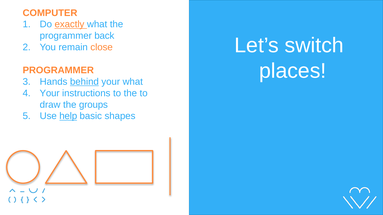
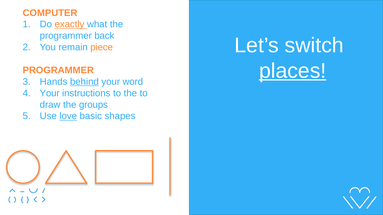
close: close -> piece
places underline: none -> present
your what: what -> word
help: help -> love
